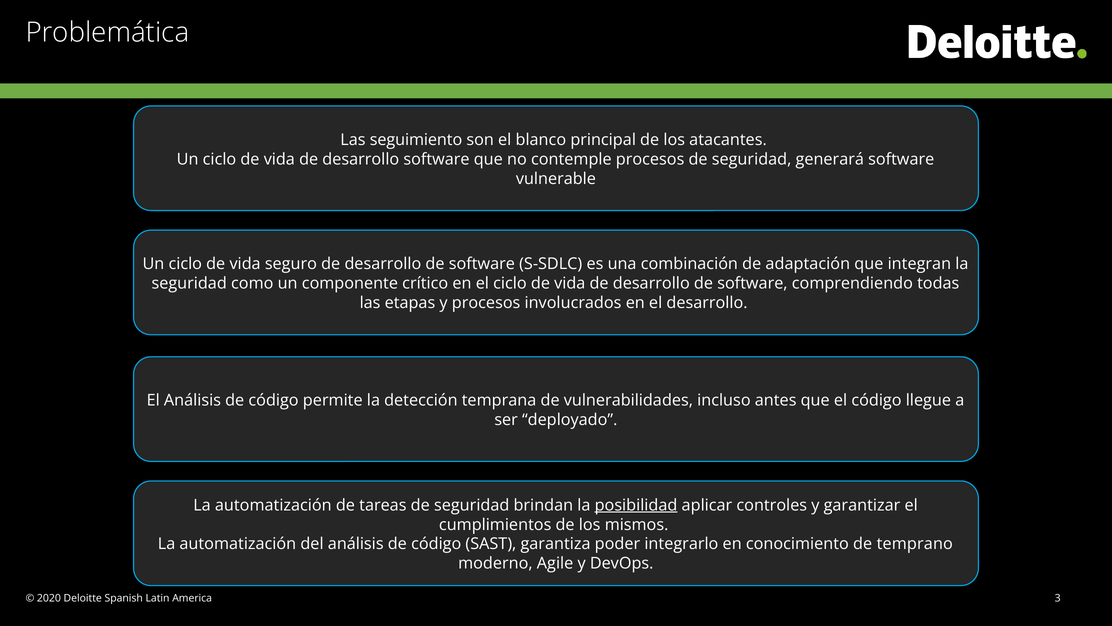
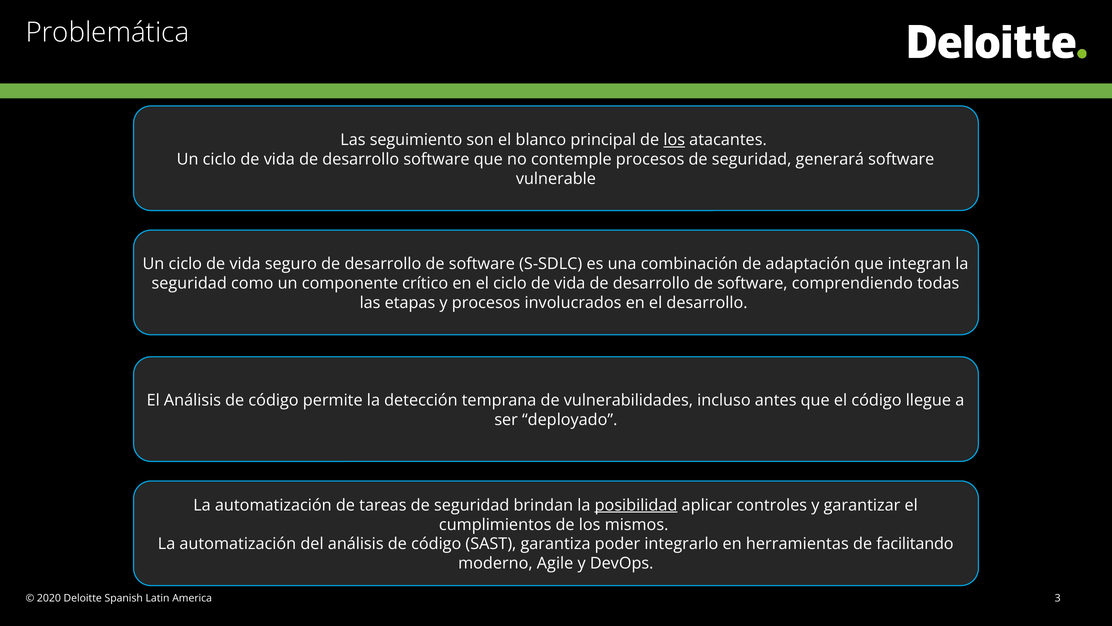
los at (674, 140) underline: none -> present
conocimiento: conocimiento -> herramientas
temprano: temprano -> facilitando
